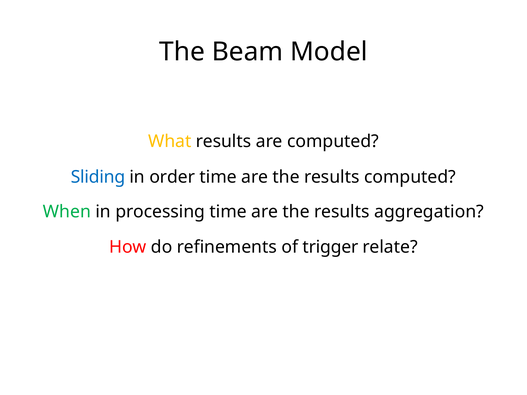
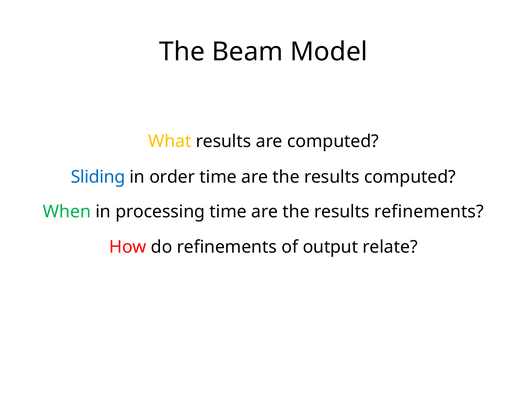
results aggregation: aggregation -> refinements
trigger: trigger -> output
